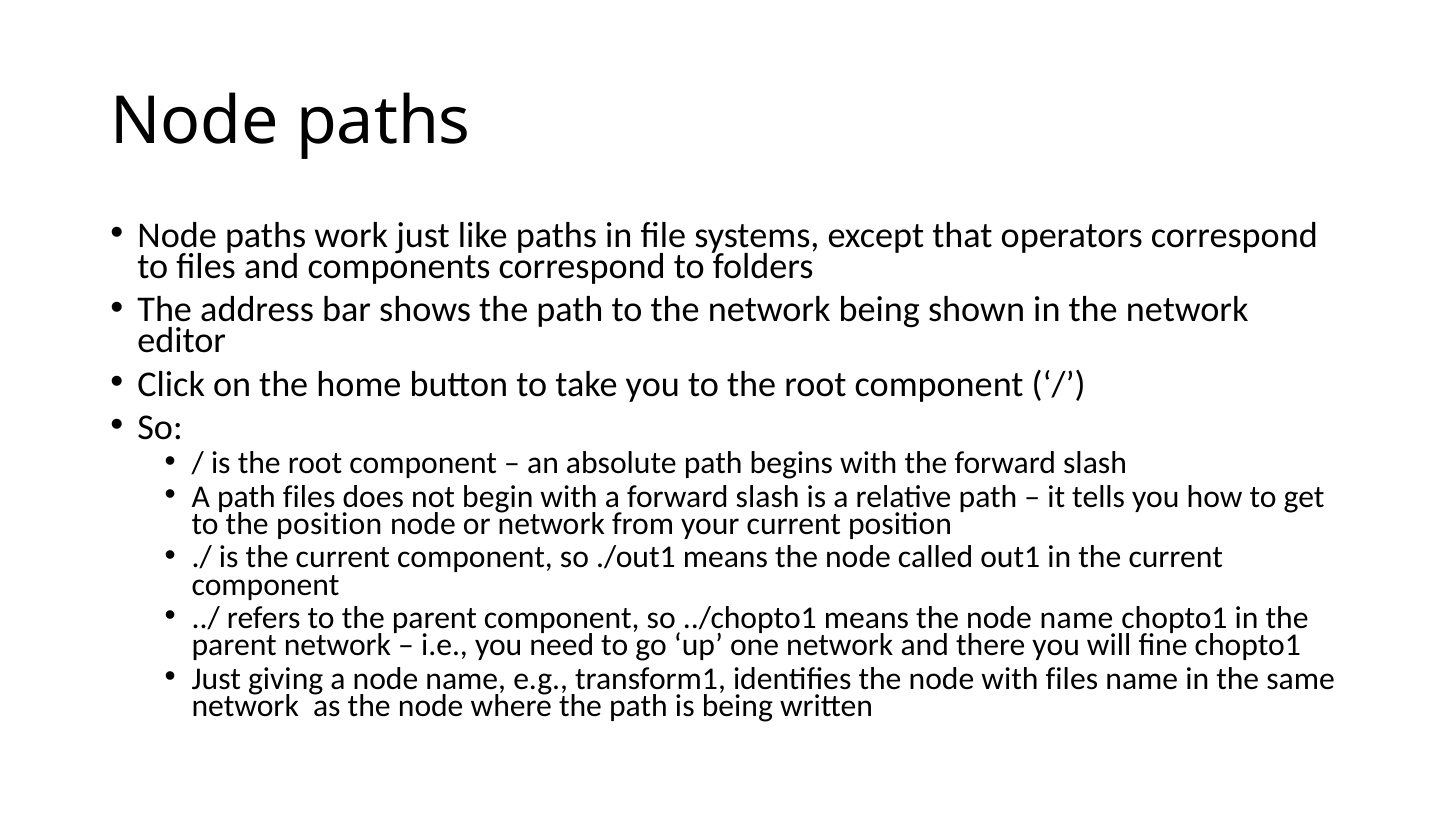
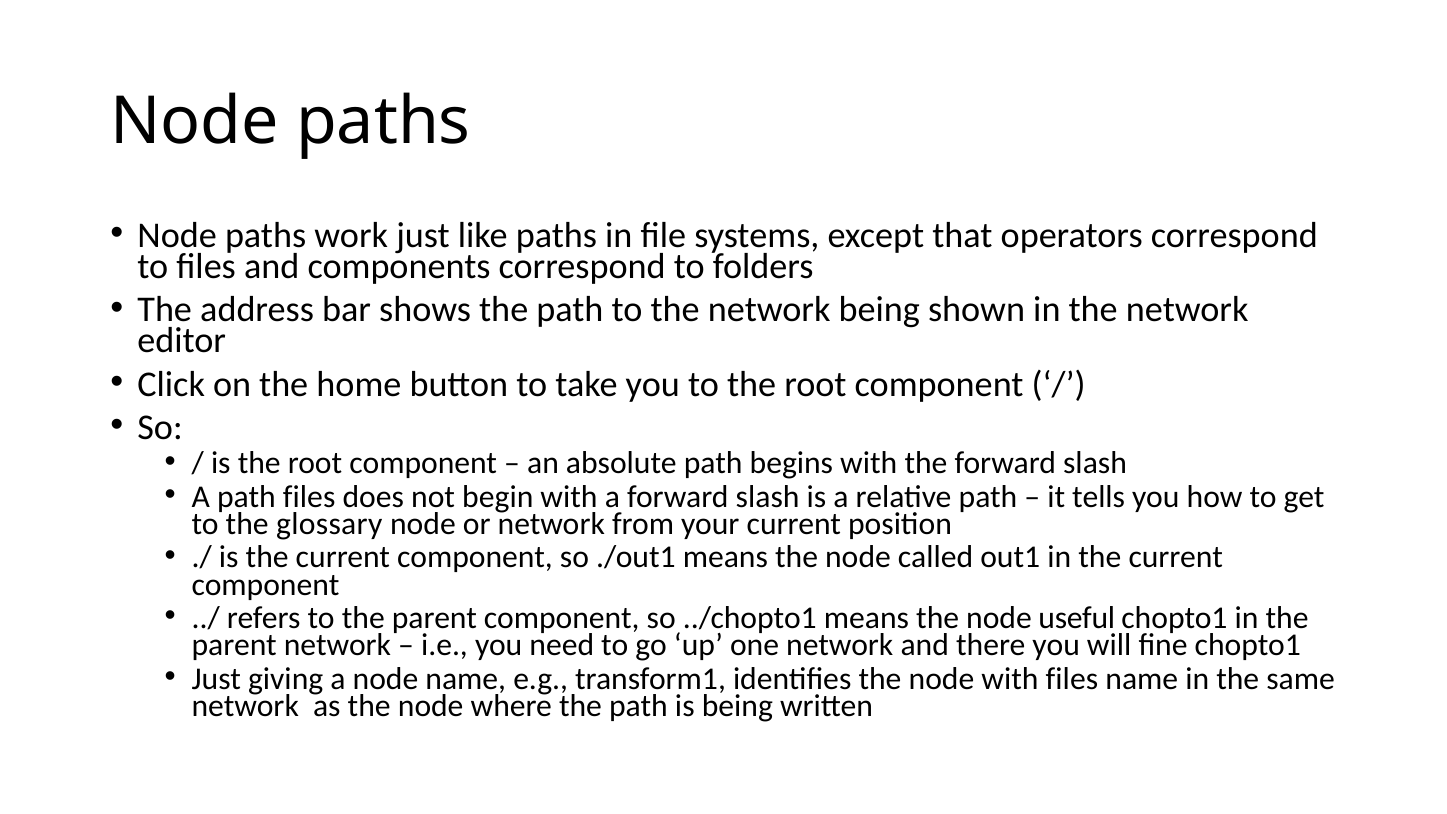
the position: position -> glossary
the node name: name -> useful
